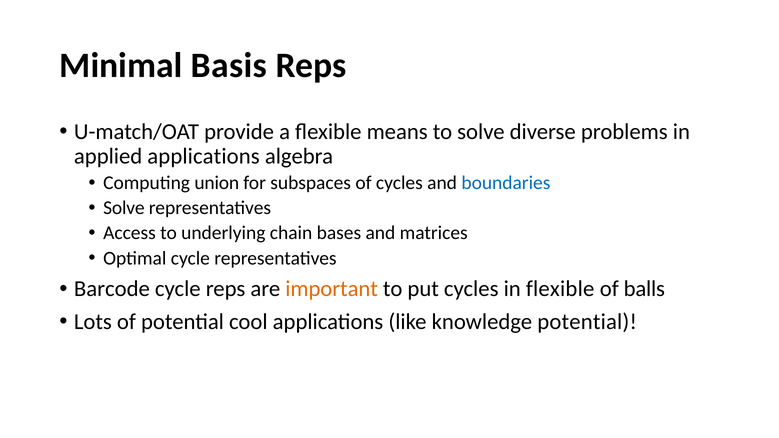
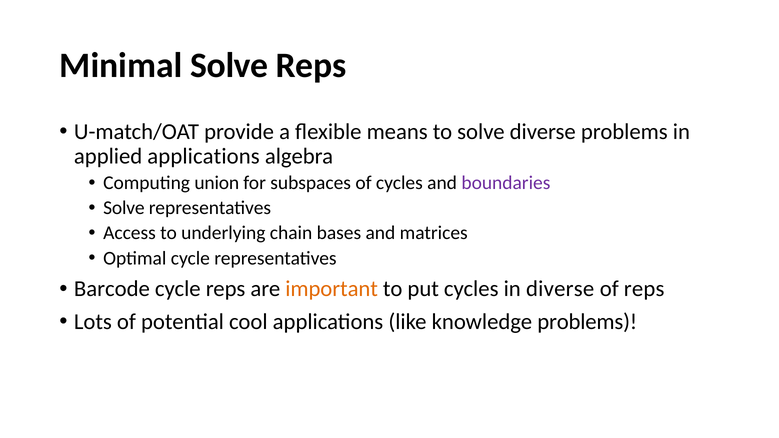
Minimal Basis: Basis -> Solve
boundaries colour: blue -> purple
in flexible: flexible -> diverse
of balls: balls -> reps
knowledge potential: potential -> problems
